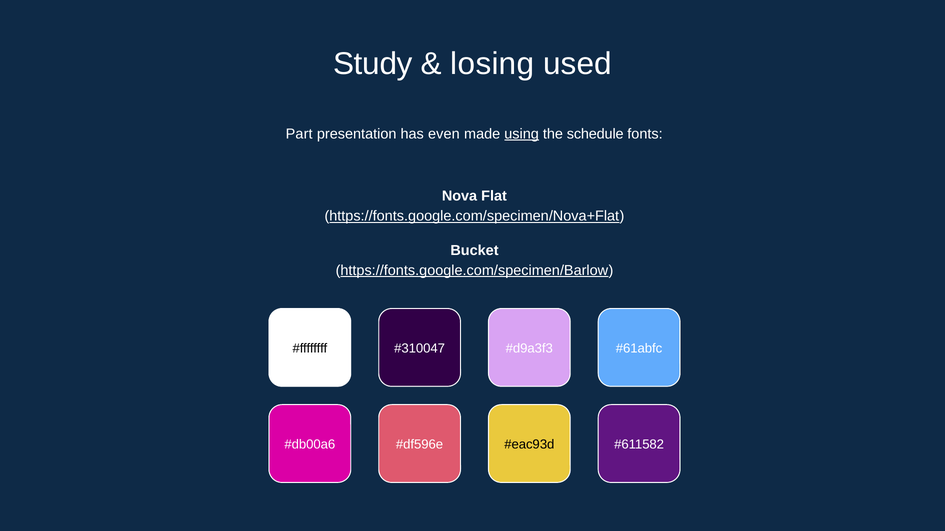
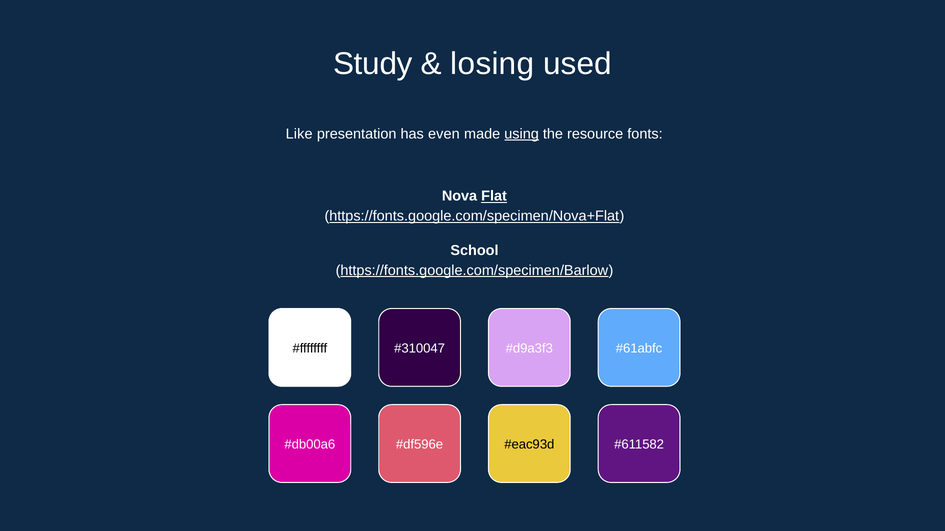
Part: Part -> Like
schedule: schedule -> resource
Flat underline: none -> present
Bucket: Bucket -> School
